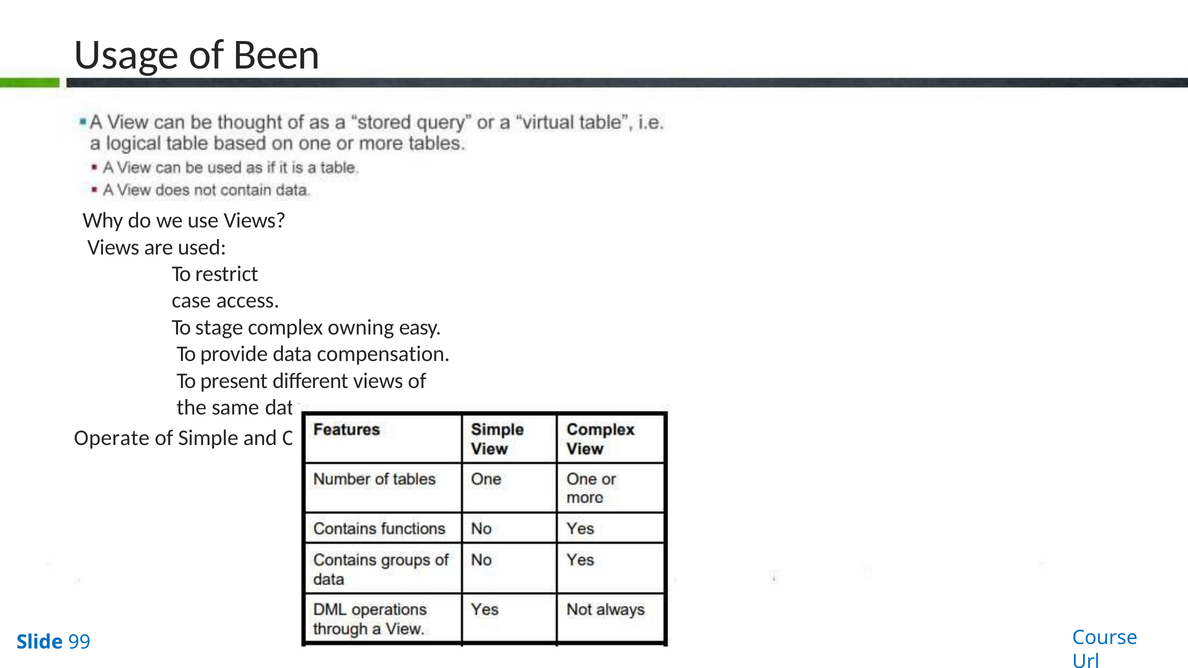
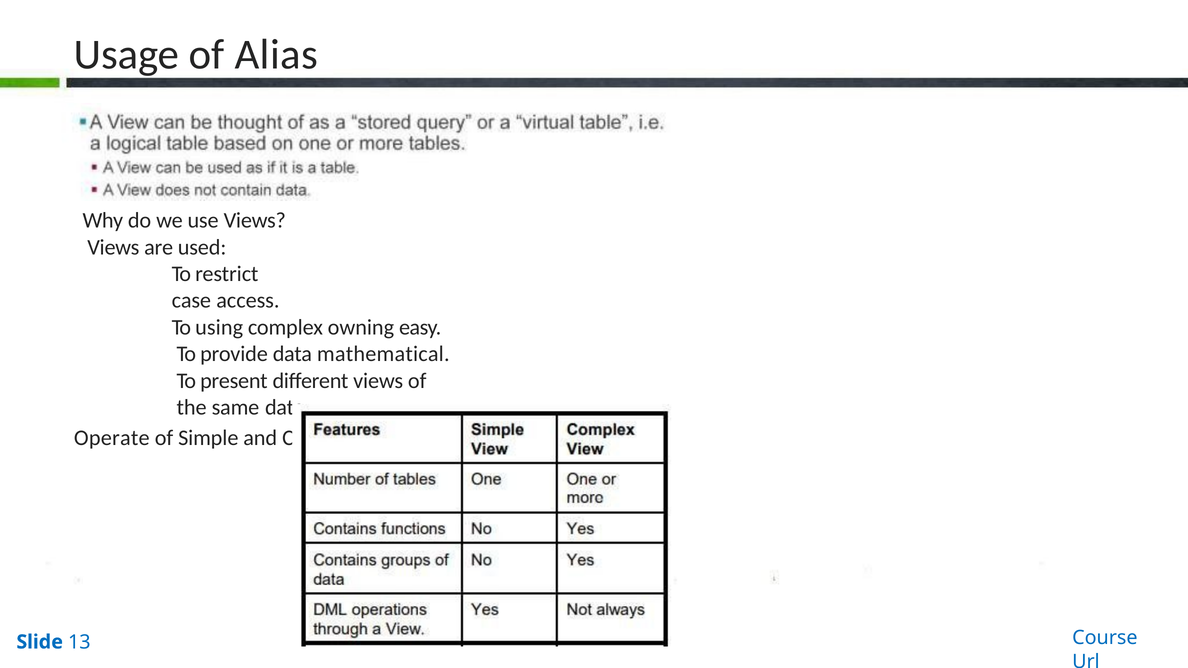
Been: Been -> Alias
stage: stage -> using
compensation: compensation -> mathematical
99: 99 -> 13
